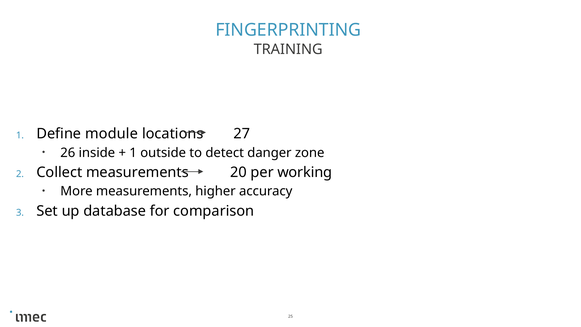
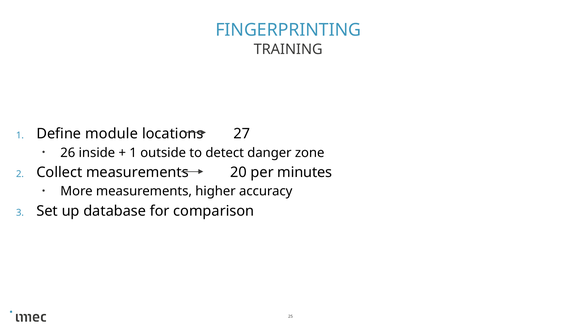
working: working -> minutes
